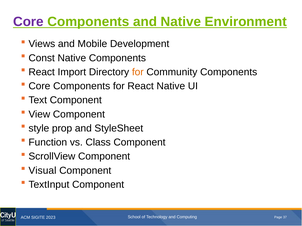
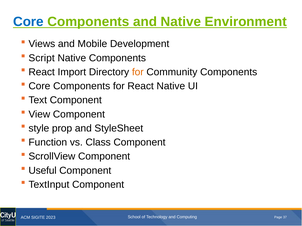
Core at (28, 22) colour: purple -> blue
Const: Const -> Script
Visual: Visual -> Useful
